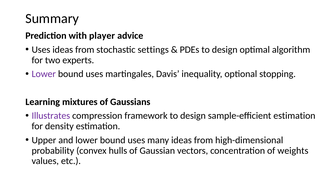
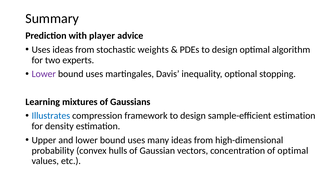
settings: settings -> weights
Illustrates colour: purple -> blue
of weights: weights -> optimal
